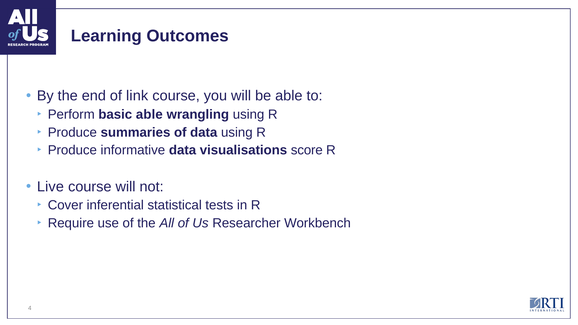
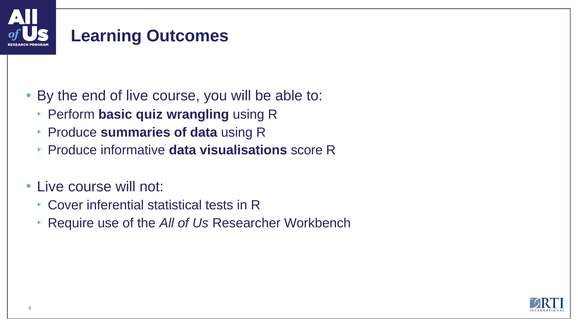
of link: link -> live
basic able: able -> quiz
